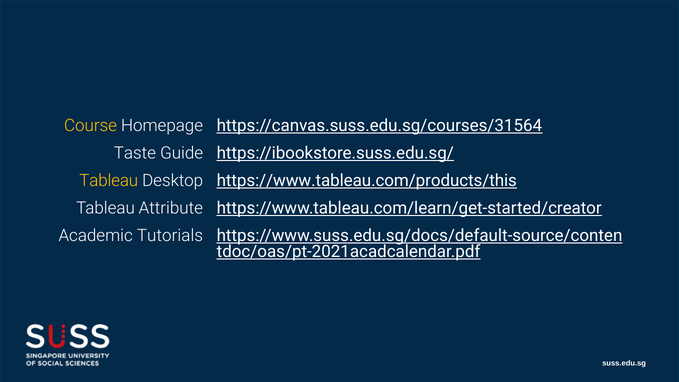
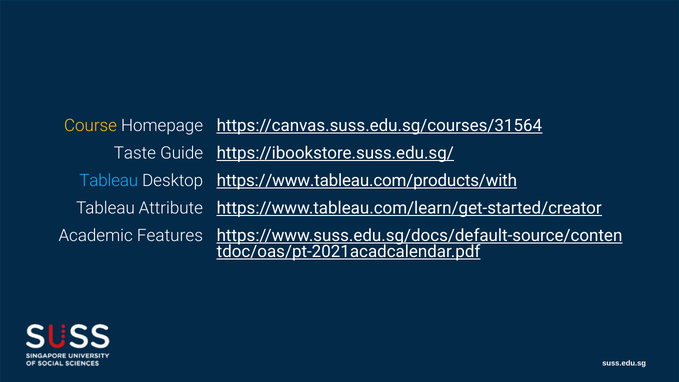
Tableau at (109, 181) colour: yellow -> light blue
https://www.tableau.com/products/this: https://www.tableau.com/products/this -> https://www.tableau.com/products/with
Tutorials: Tutorials -> Features
